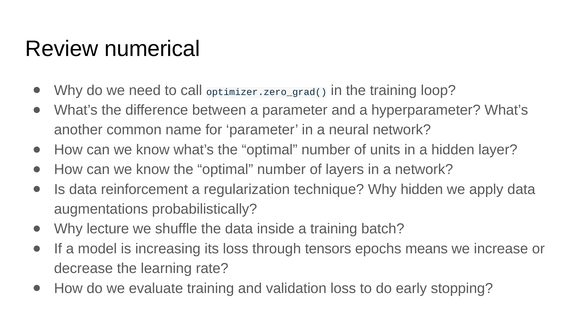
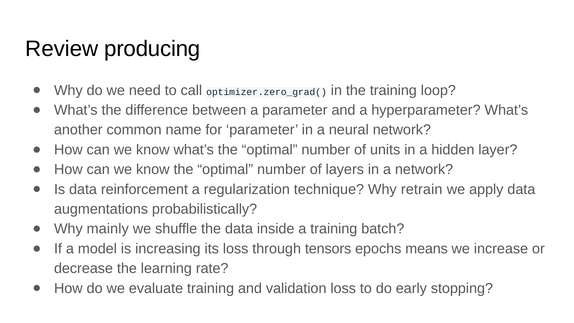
numerical: numerical -> producing
Why hidden: hidden -> retrain
lecture: lecture -> mainly
